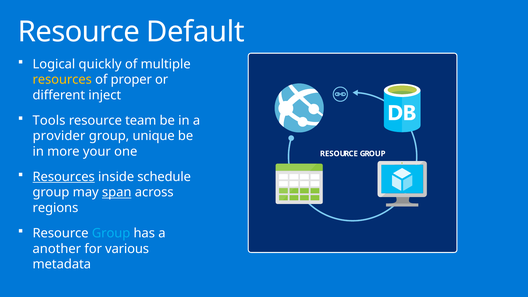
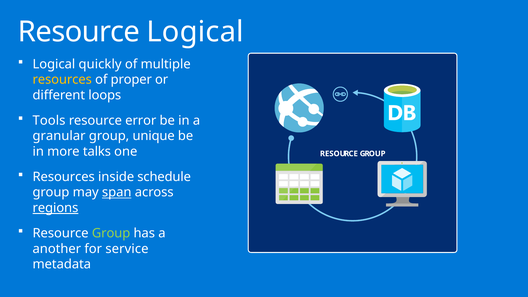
Resource Default: Default -> Logical
inject: inject -> loops
team: team -> error
provider: provider -> granular
your: your -> talks
Resources at (64, 177) underline: present -> none
regions underline: none -> present
Group at (111, 233) colour: light blue -> light green
various: various -> service
